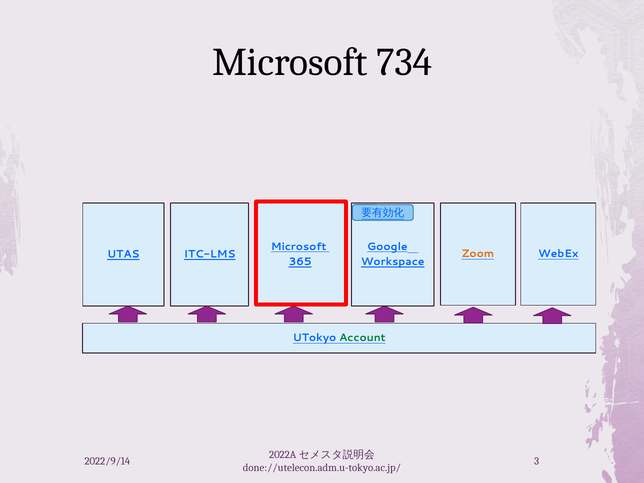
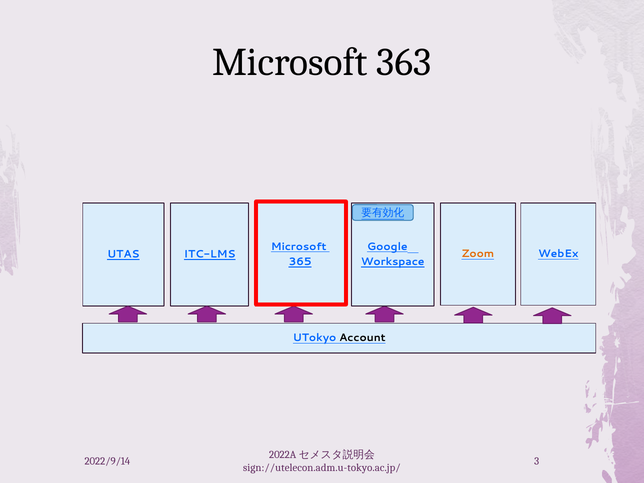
734: 734 -> 363
Account colour: green -> black
done://utelecon.adm.u-tokyo.ac.jp/: done://utelecon.adm.u-tokyo.ac.jp/ -> sign://utelecon.adm.u-tokyo.ac.jp/
